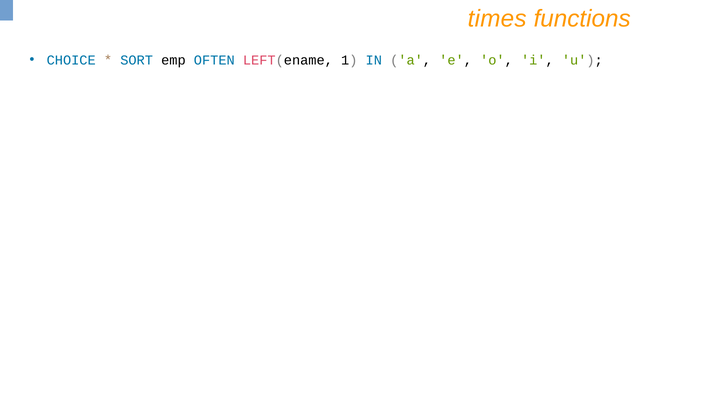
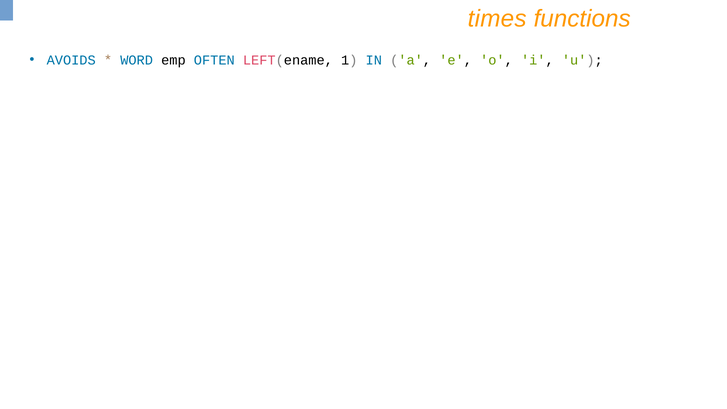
CHOICE: CHOICE -> AVOIDS
SORT: SORT -> WORD
